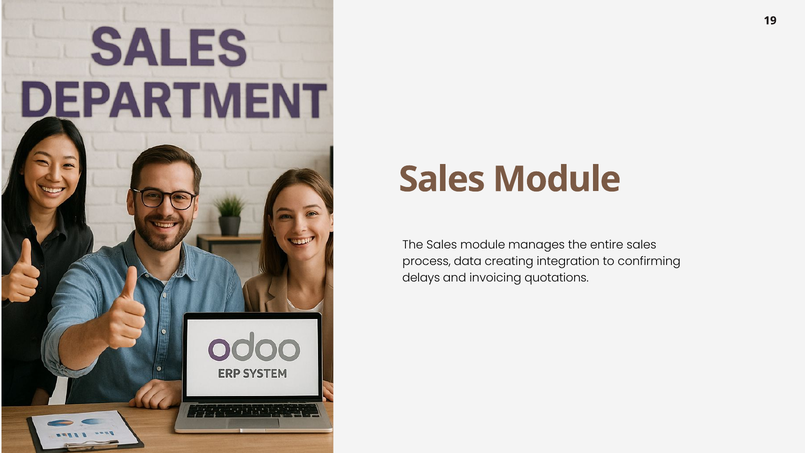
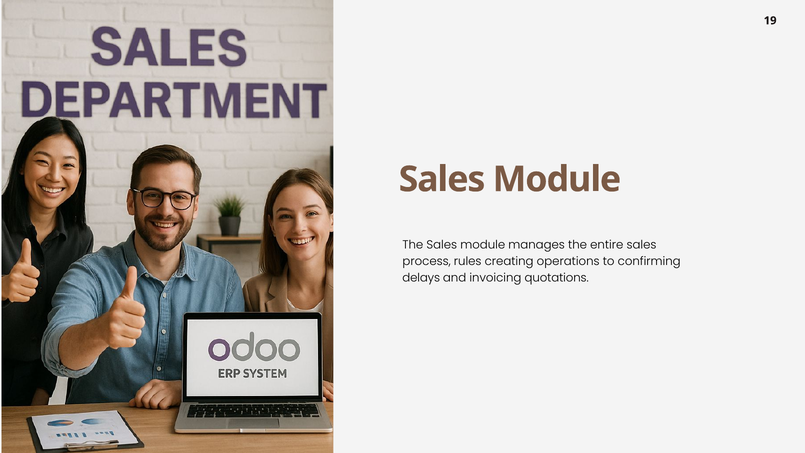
data: data -> rules
integration: integration -> operations
